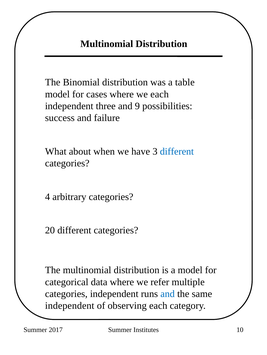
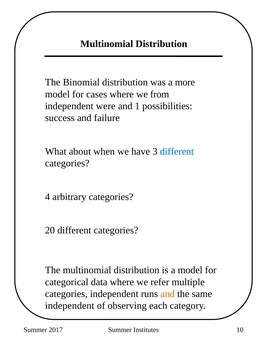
table: table -> more
we each: each -> from
three: three -> were
9: 9 -> 1
and at (168, 295) colour: blue -> orange
